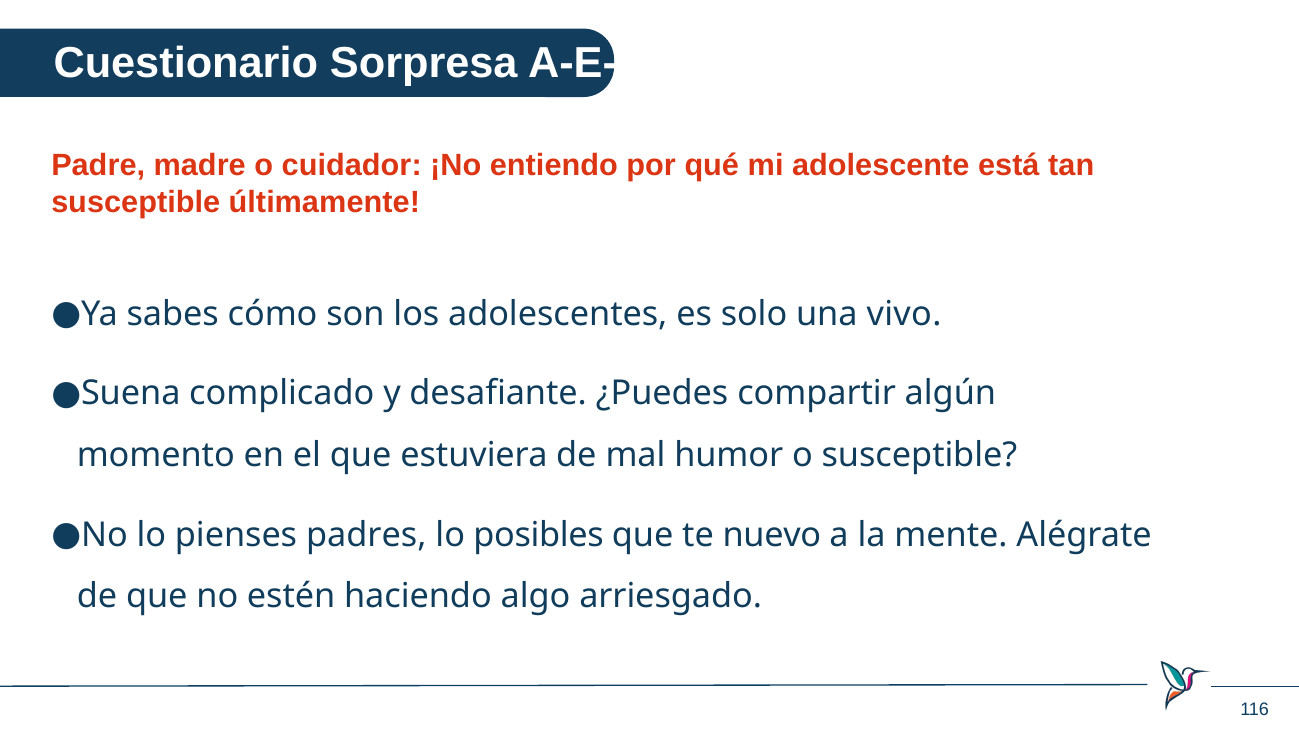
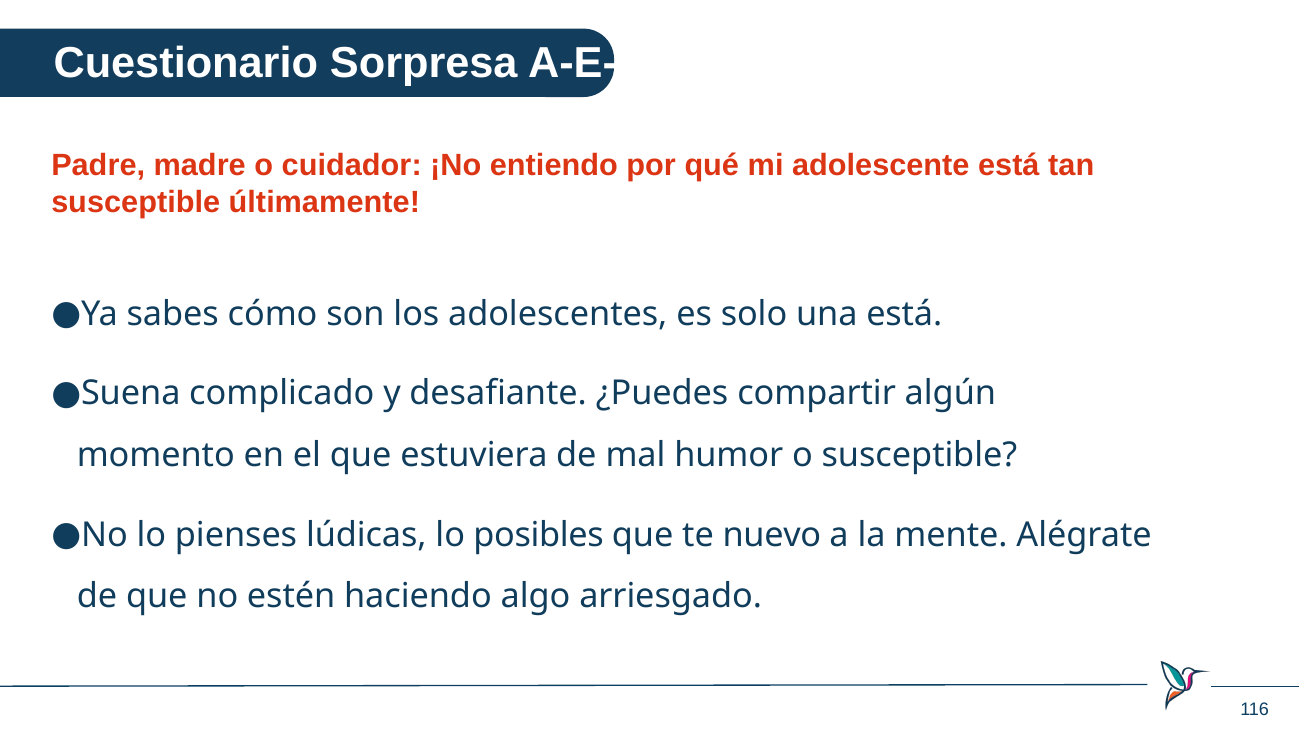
una vivo: vivo -> está
padres: padres -> lúdicas
